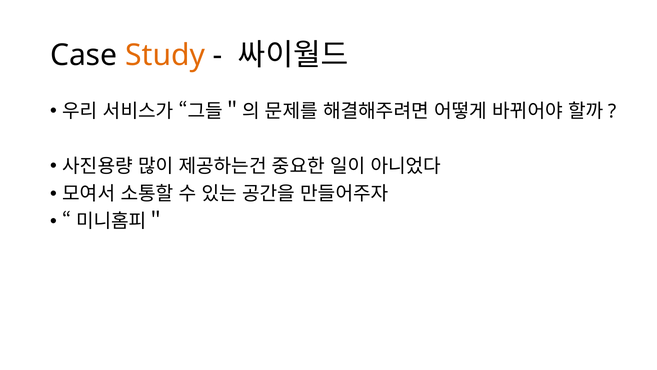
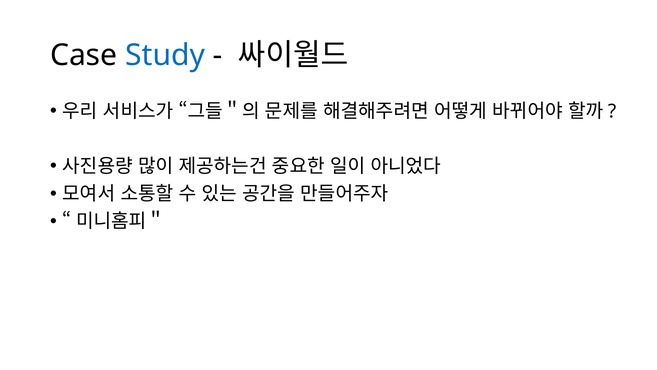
Study colour: orange -> blue
